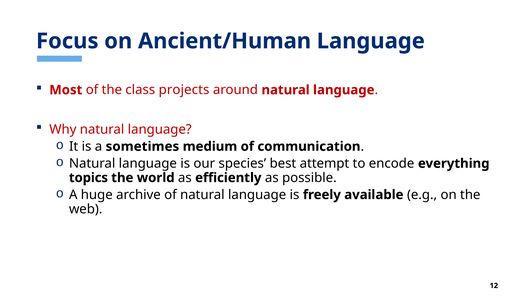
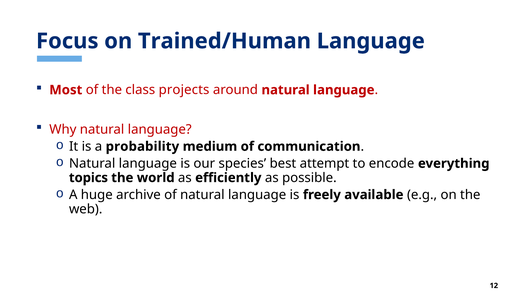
Ancient/Human: Ancient/Human -> Trained/Human
sometimes: sometimes -> probability
